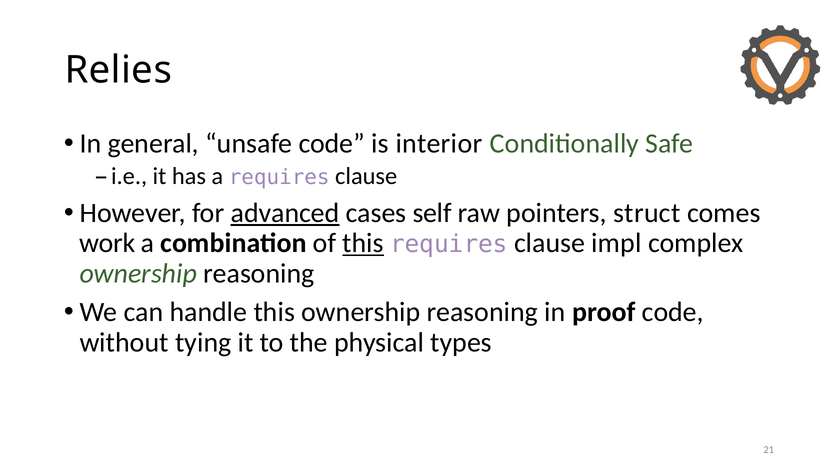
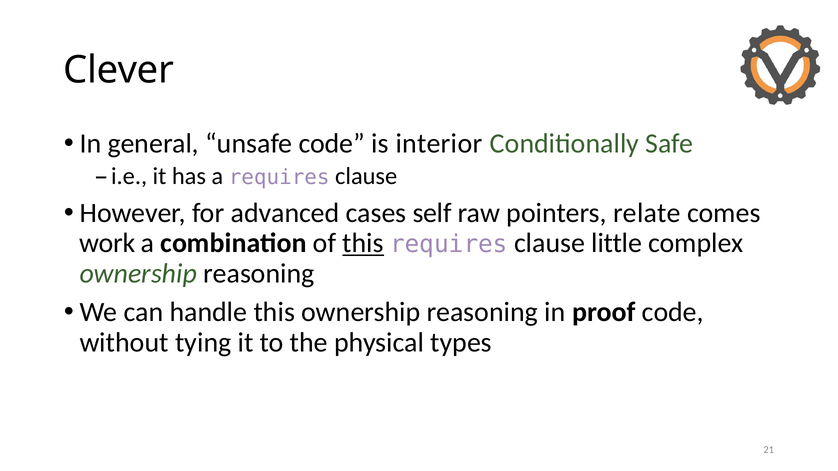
Relies: Relies -> Clever
advanced underline: present -> none
struct: struct -> relate
impl: impl -> little
